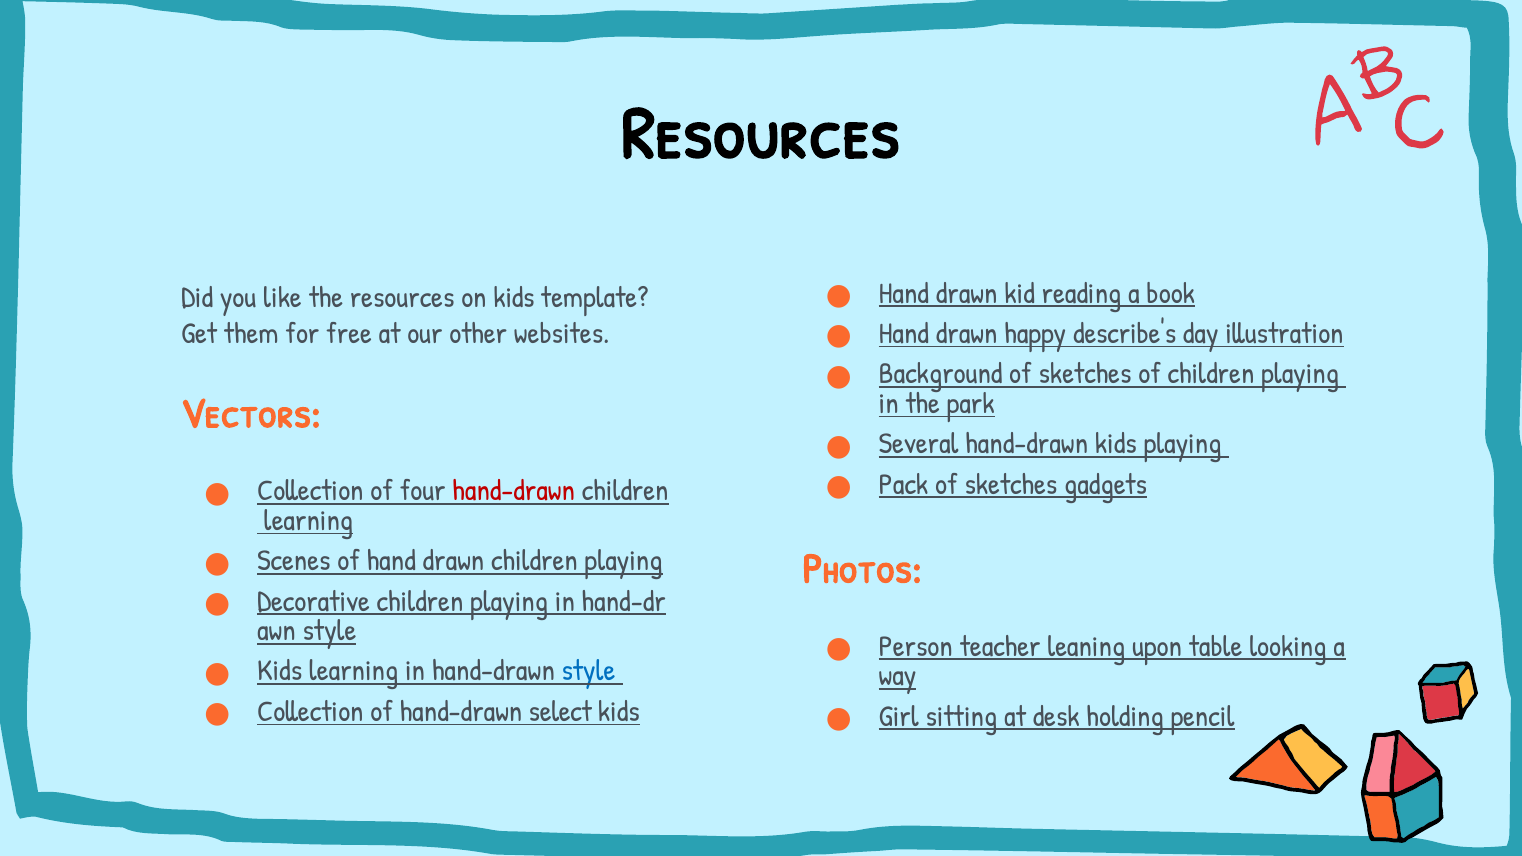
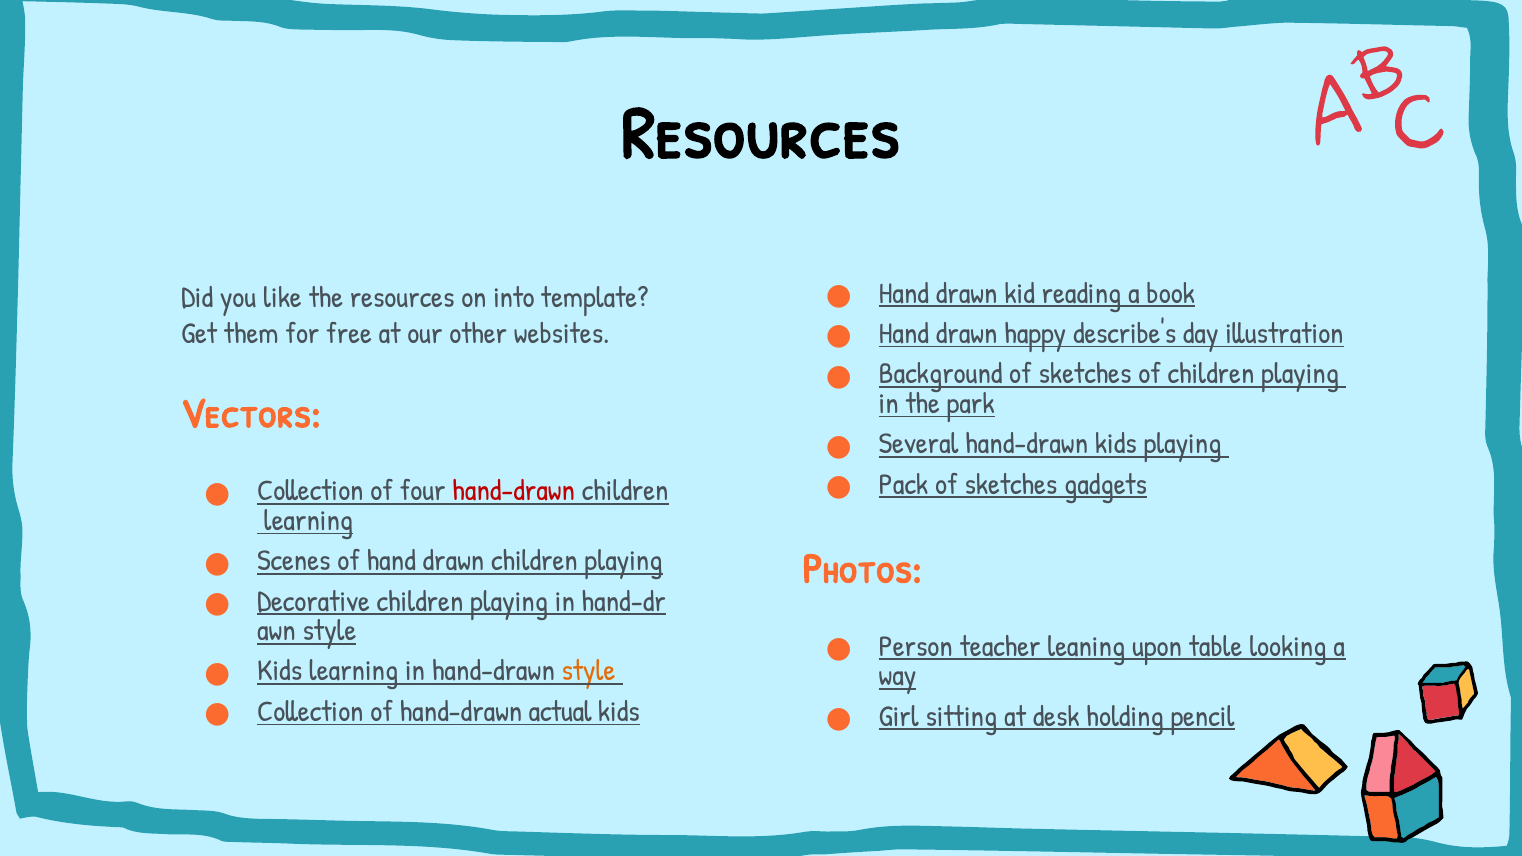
on kids: kids -> into
style at (588, 671) colour: blue -> orange
select: select -> actual
